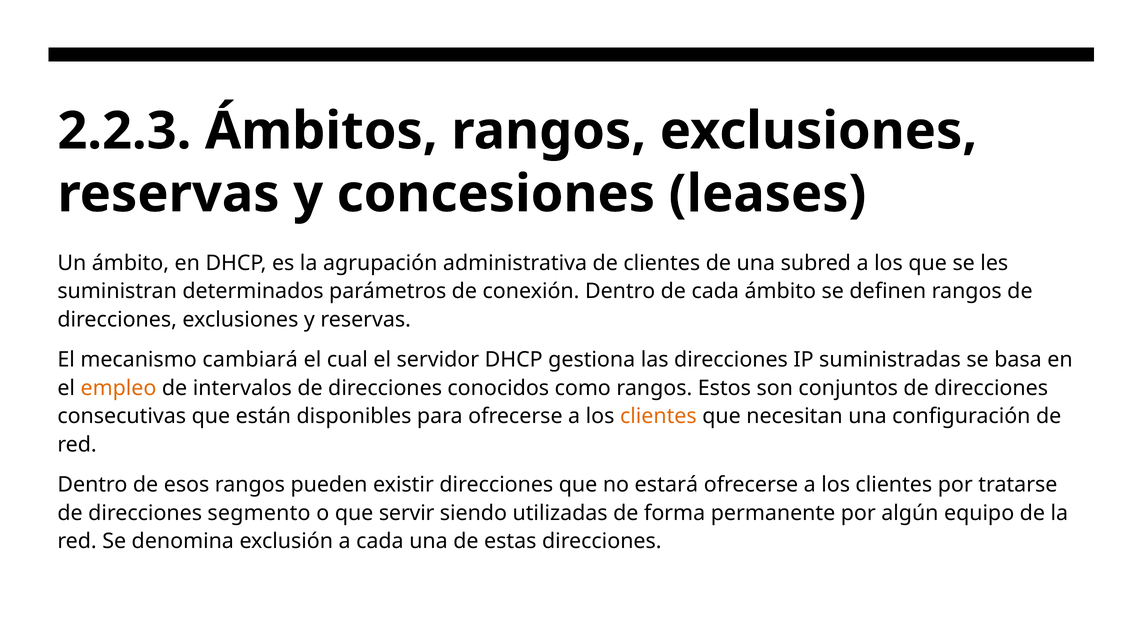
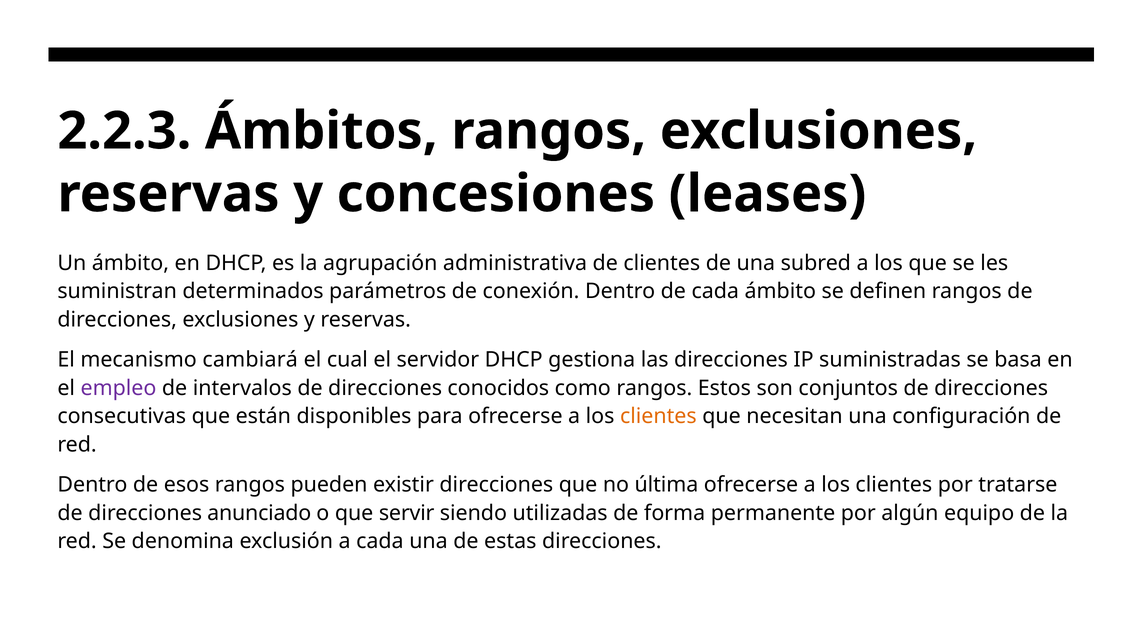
empleo colour: orange -> purple
estará: estará -> última
segmento: segmento -> anunciado
